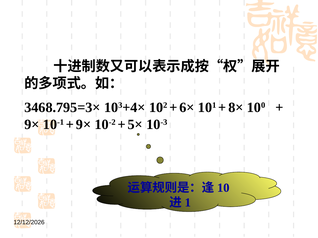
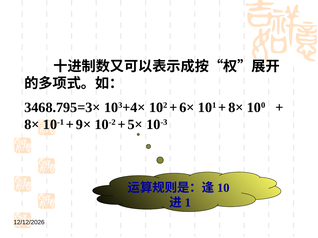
9× at (32, 125): 9× -> 8×
